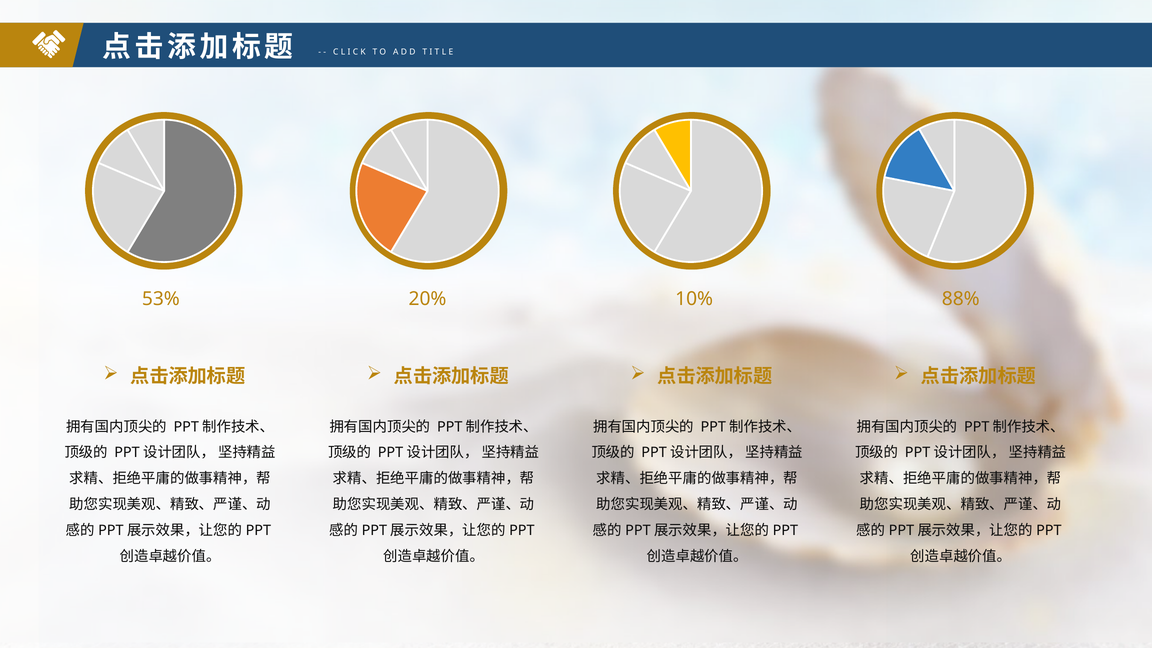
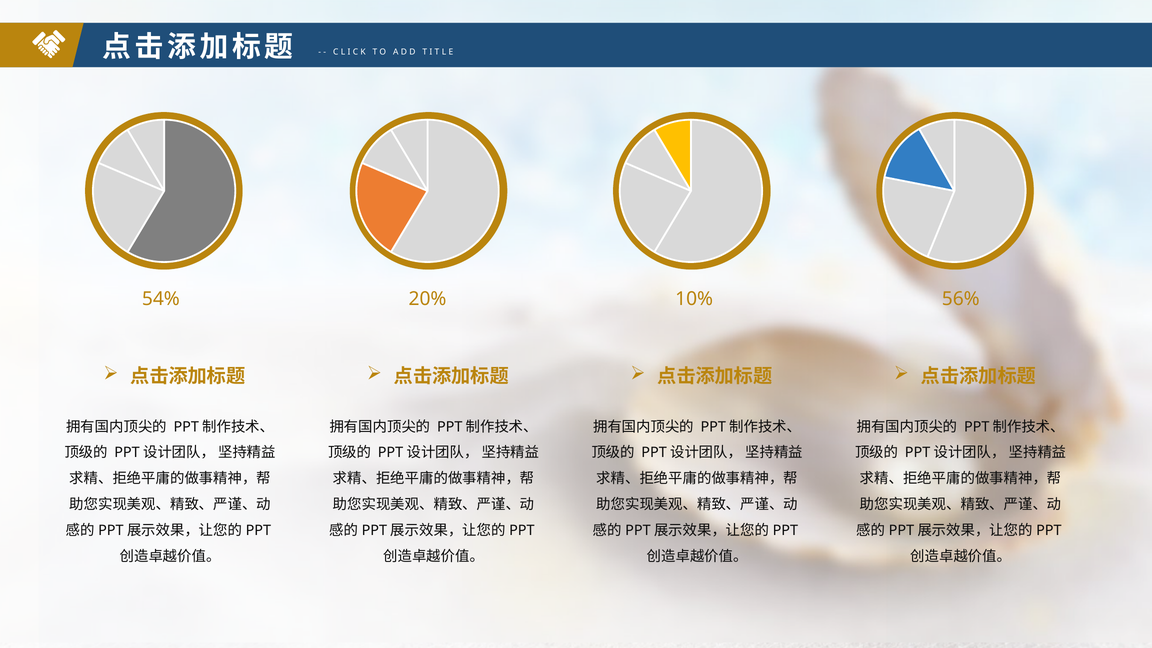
53%: 53% -> 54%
88%: 88% -> 56%
